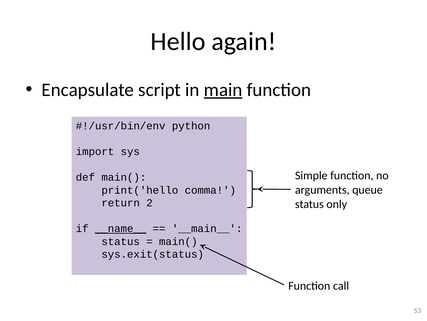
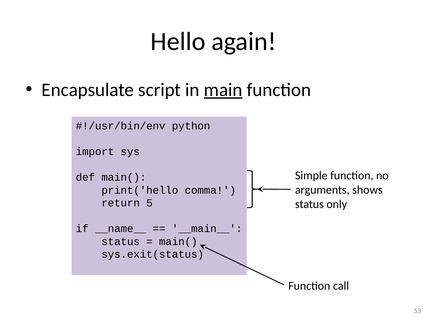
queue: queue -> shows
2: 2 -> 5
__name__ underline: present -> none
